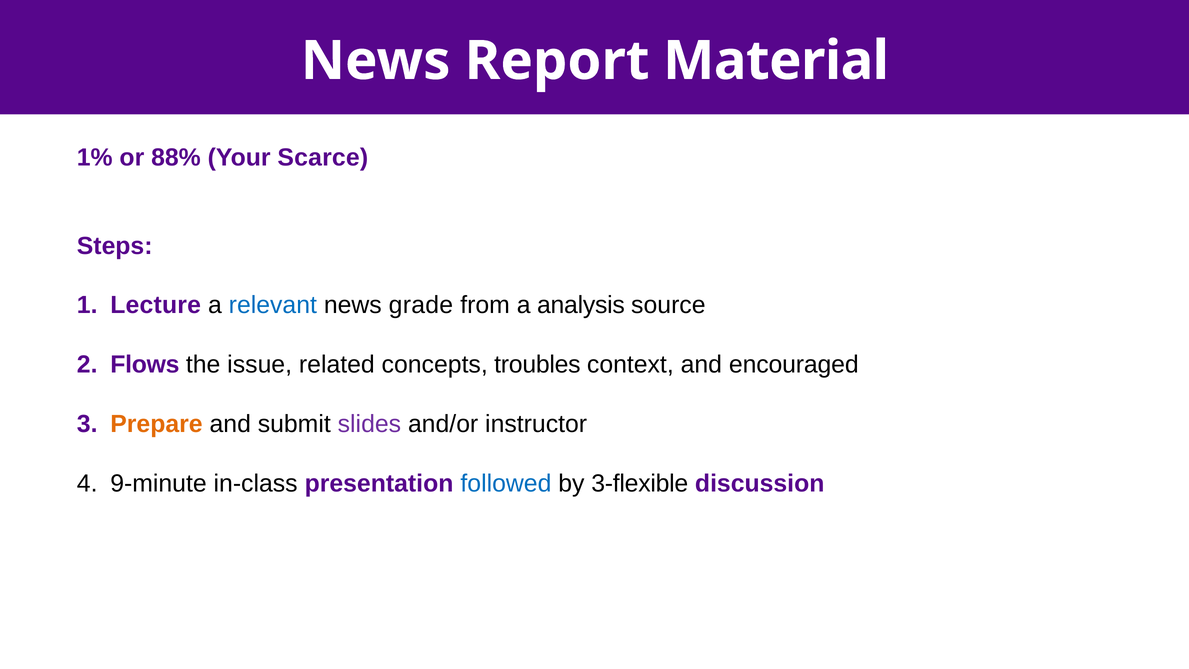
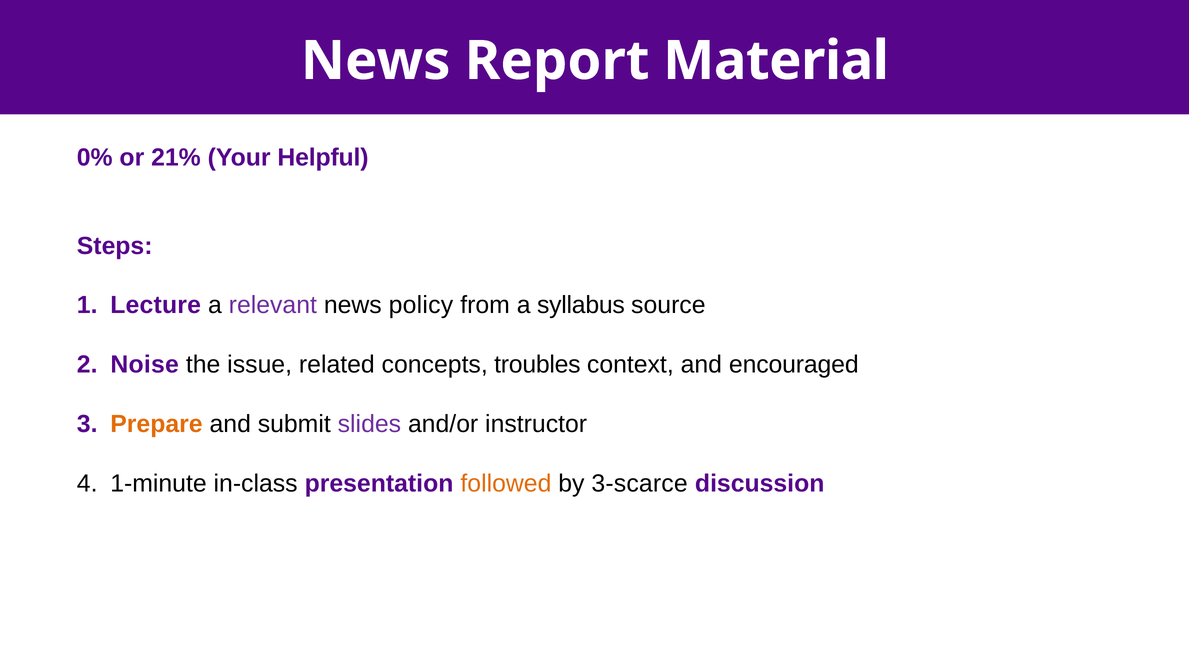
1%: 1% -> 0%
88%: 88% -> 21%
Scarce: Scarce -> Helpful
relevant colour: blue -> purple
grade: grade -> policy
analysis: analysis -> syllabus
Flows: Flows -> Noise
9-minute: 9-minute -> 1-minute
followed colour: blue -> orange
3-flexible: 3-flexible -> 3-scarce
